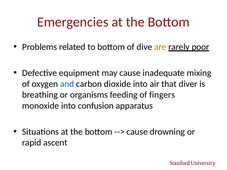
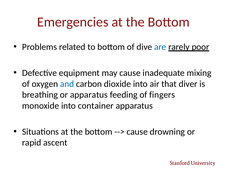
are colour: orange -> blue
or organisms: organisms -> apparatus
confusion: confusion -> container
